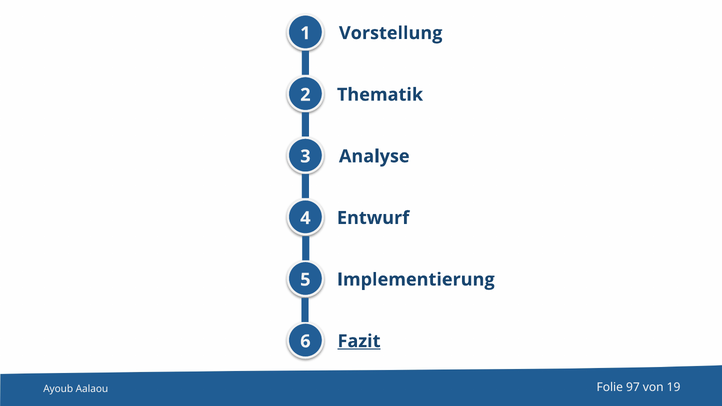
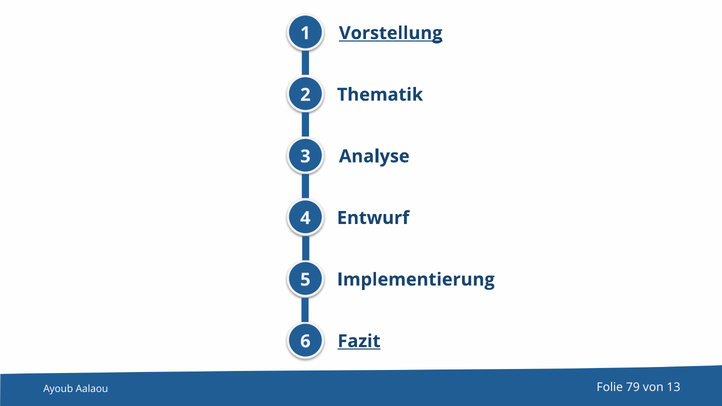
Vorstellung underline: none -> present
97: 97 -> 79
19: 19 -> 13
